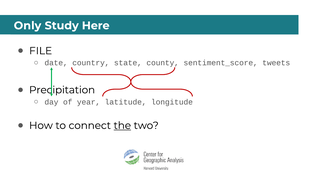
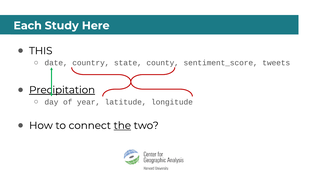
Only: Only -> Each
FILE: FILE -> THIS
Precipitation underline: none -> present
